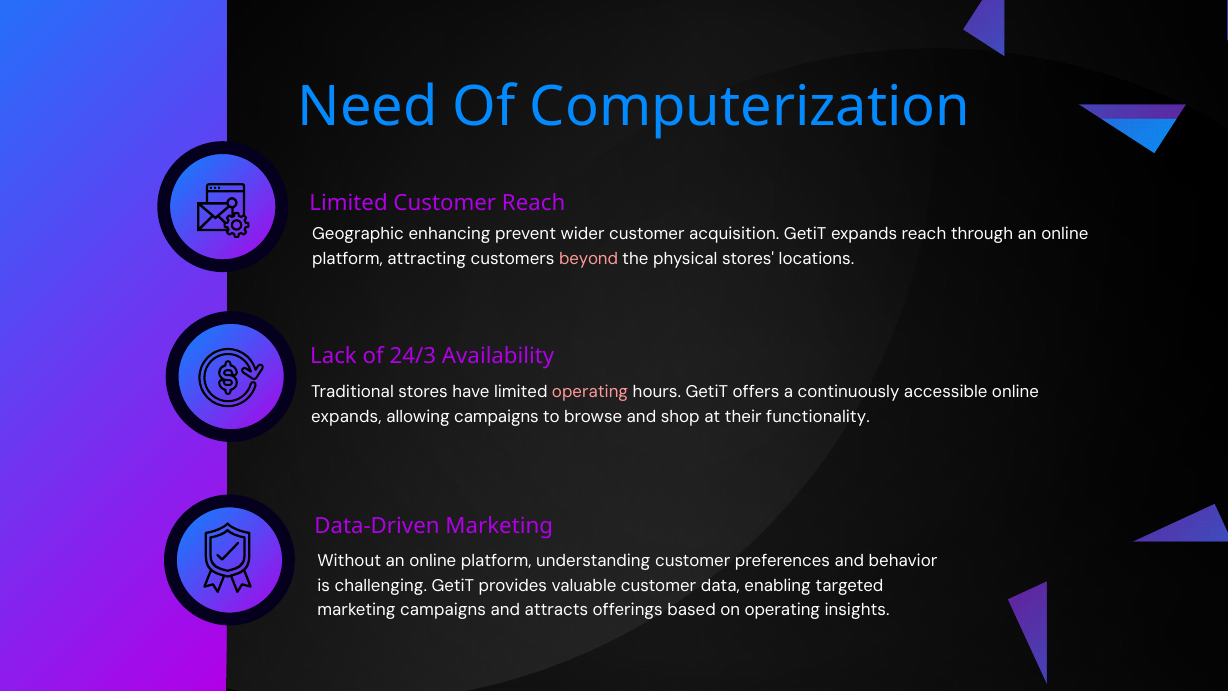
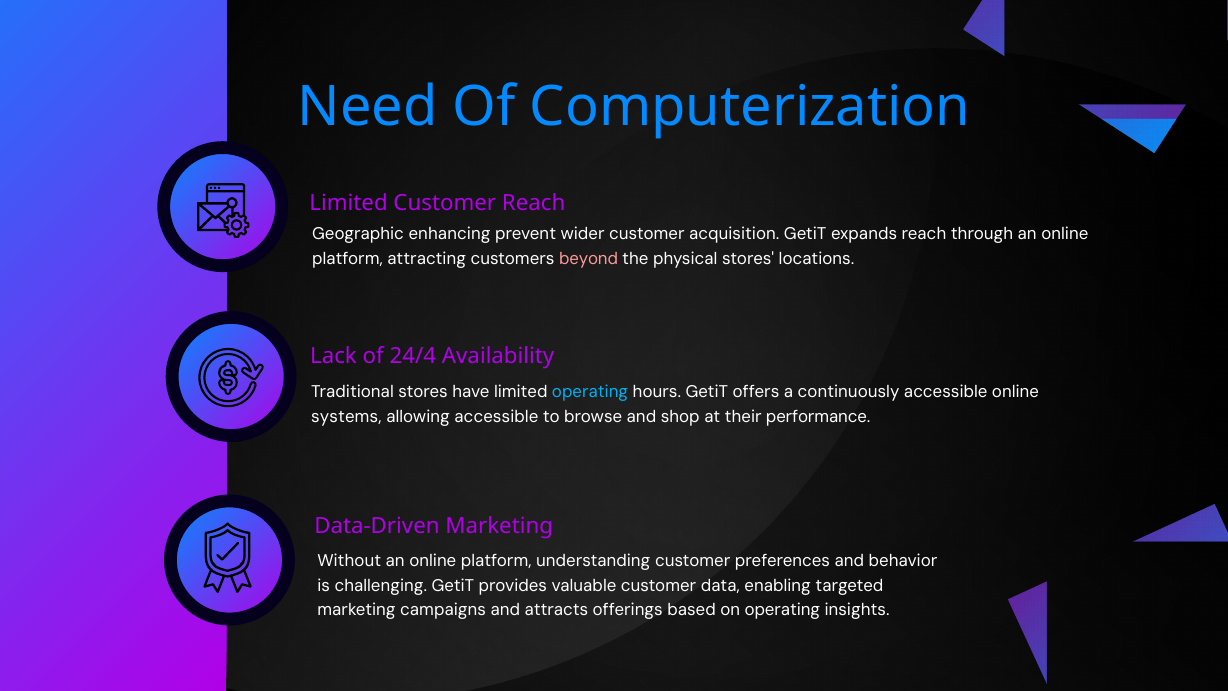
24/3: 24/3 -> 24/4
operating at (590, 392) colour: pink -> light blue
expands at (346, 417): expands -> systems
allowing campaigns: campaigns -> accessible
functionality: functionality -> performance
